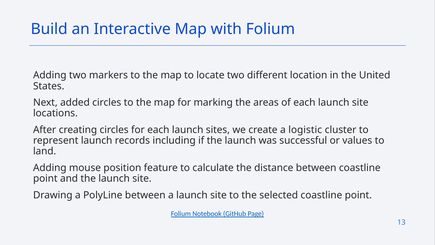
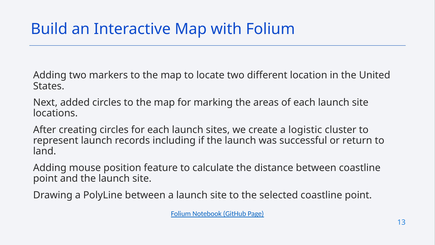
values: values -> return
